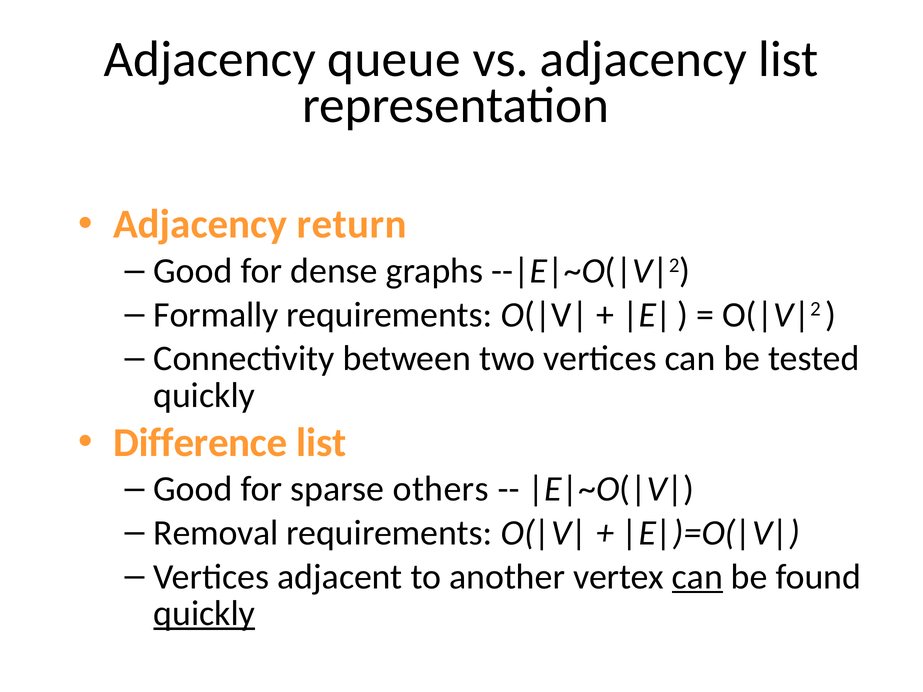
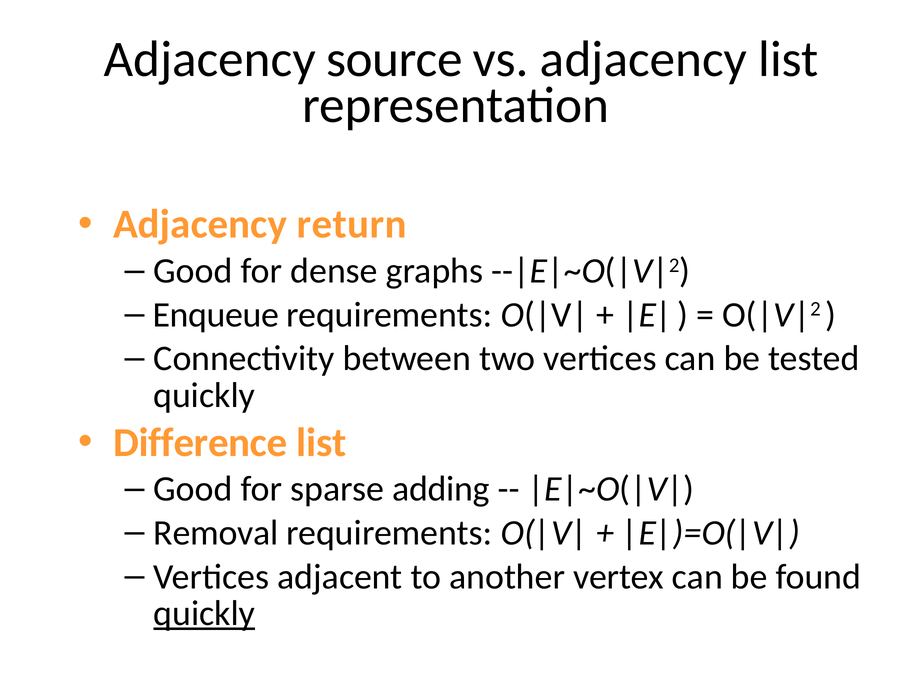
queue: queue -> source
Formally: Formally -> Enqueue
others: others -> adding
can at (697, 577) underline: present -> none
